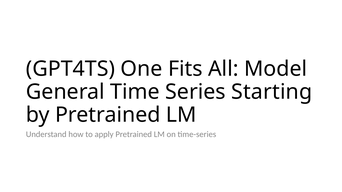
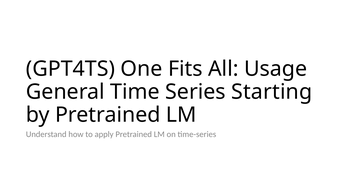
Model: Model -> Usage
